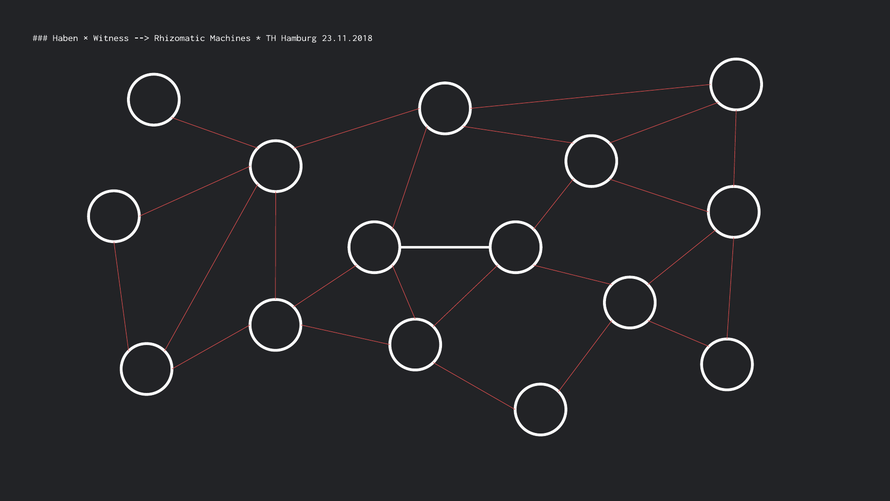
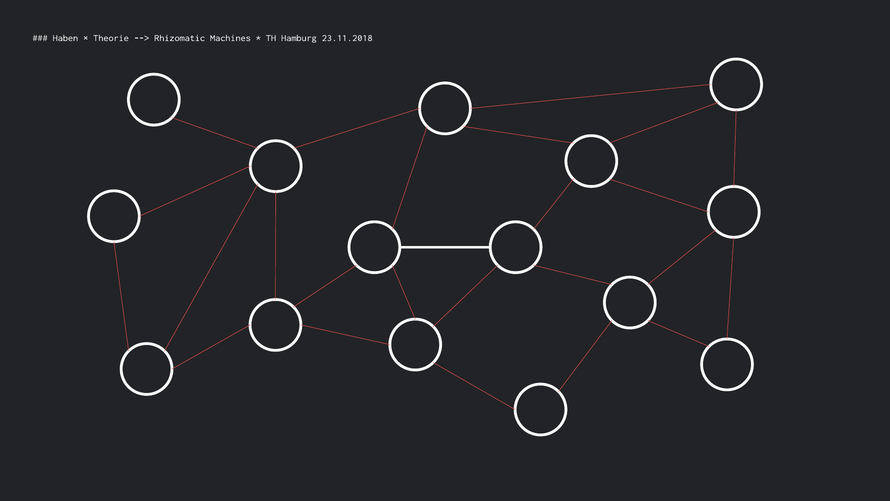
Witness: Witness -> Theorie
